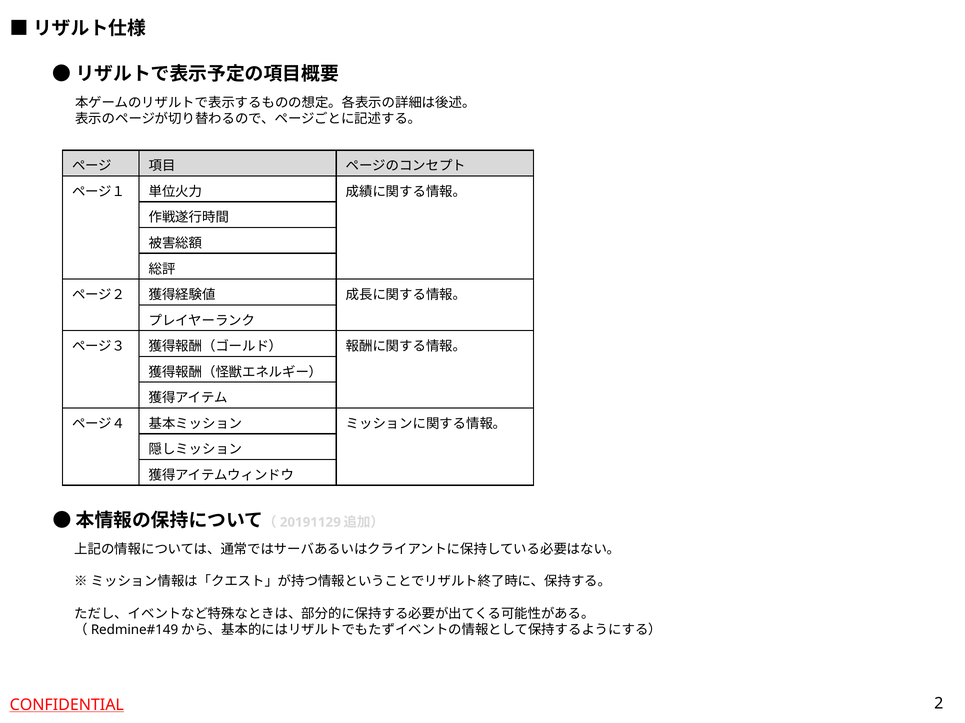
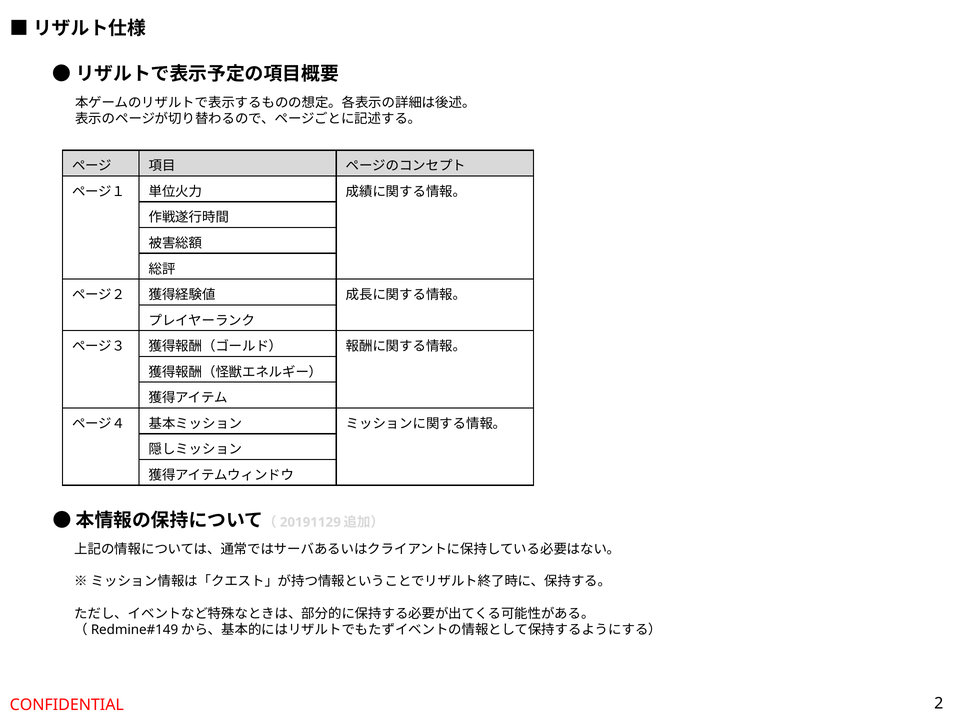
CONFIDENTIAL underline: present -> none
